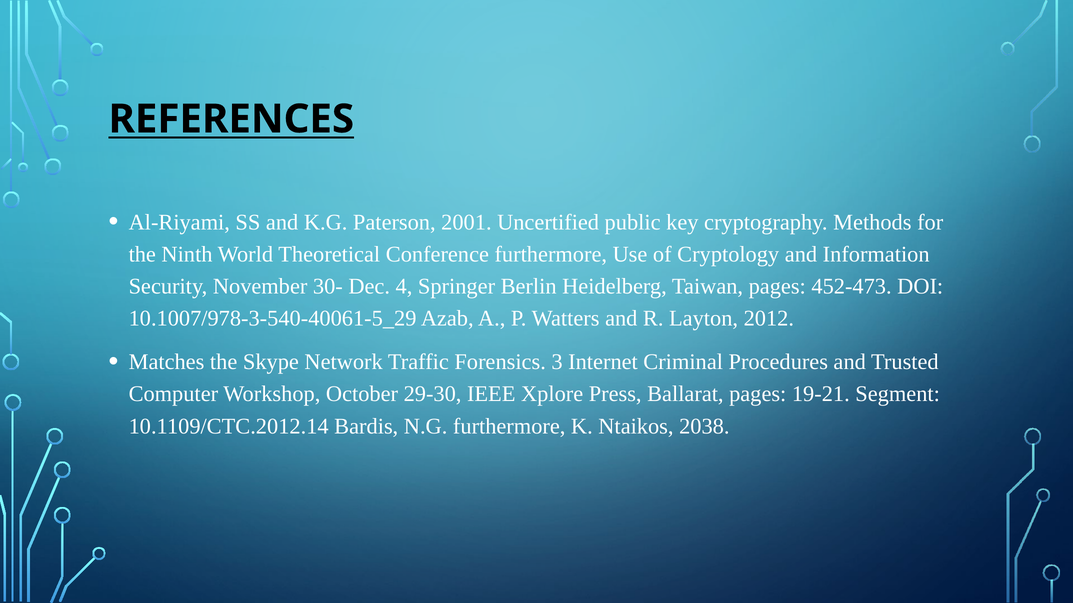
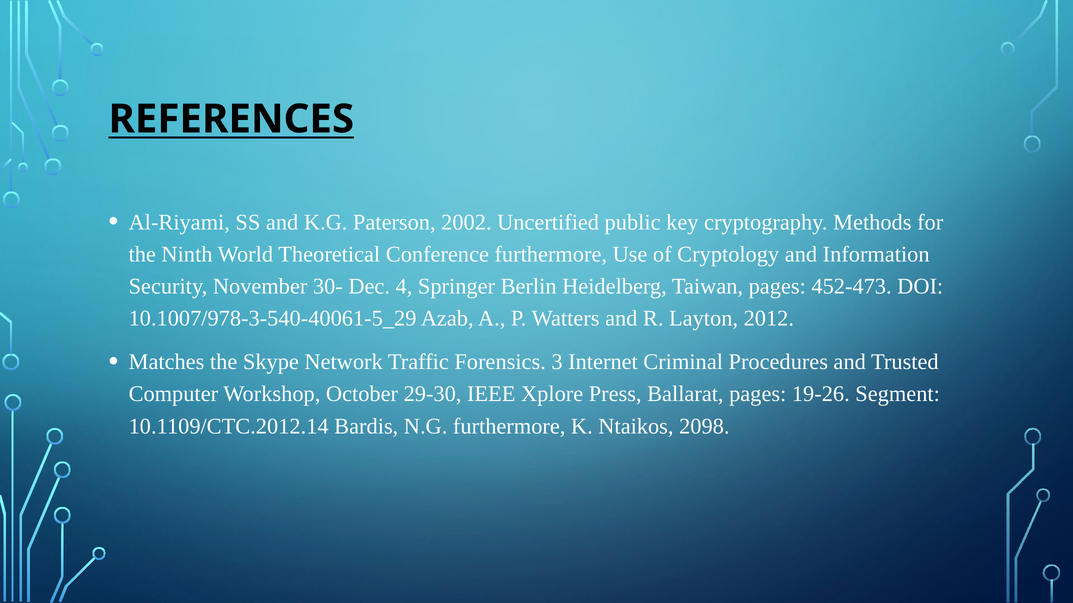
2001: 2001 -> 2002
19-21: 19-21 -> 19-26
2038: 2038 -> 2098
